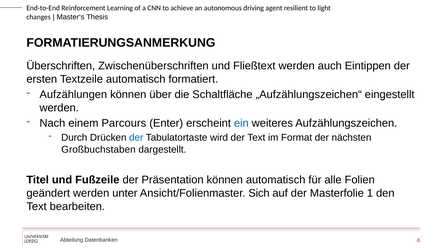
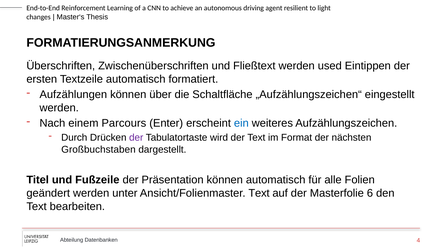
auch: auch -> used
der at (136, 137) colour: blue -> purple
Ansicht/Folienmaster Sich: Sich -> Text
1: 1 -> 6
